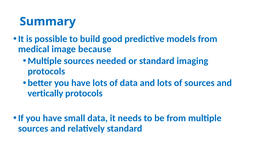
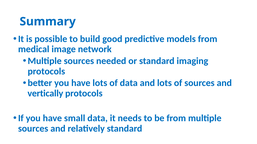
because: because -> network
